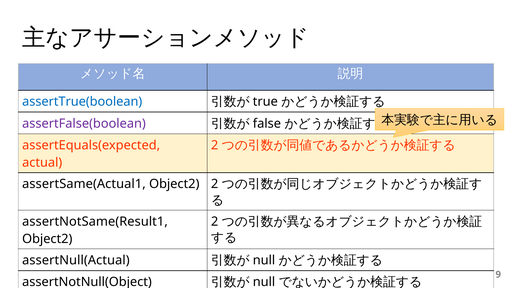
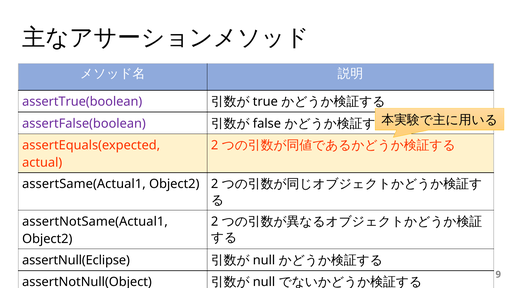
assertTrue(boolean colour: blue -> purple
assertNotSame(Result1: assertNotSame(Result1 -> assertNotSame(Actual1
assertNull(Actual: assertNull(Actual -> assertNull(Eclipse
